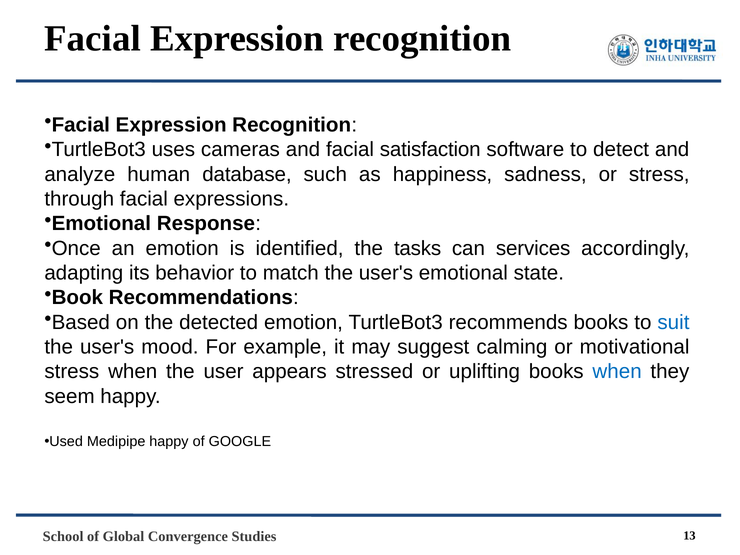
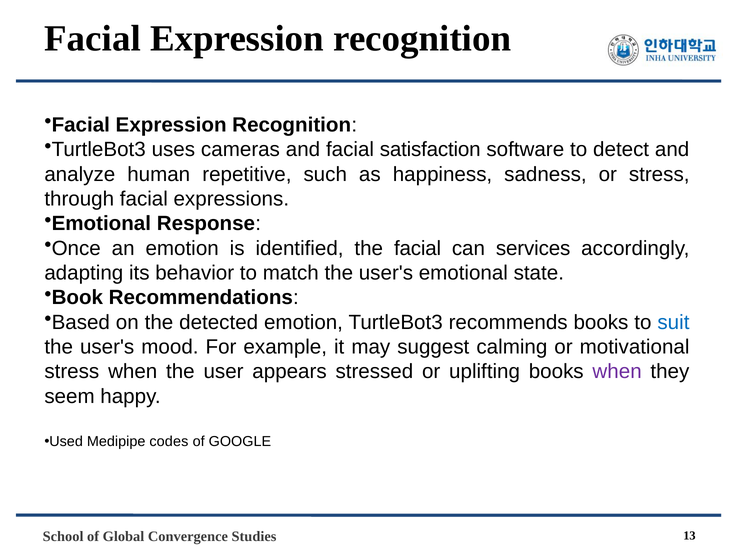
database: database -> repetitive
the tasks: tasks -> facial
when at (617, 372) colour: blue -> purple
Medipipe happy: happy -> codes
